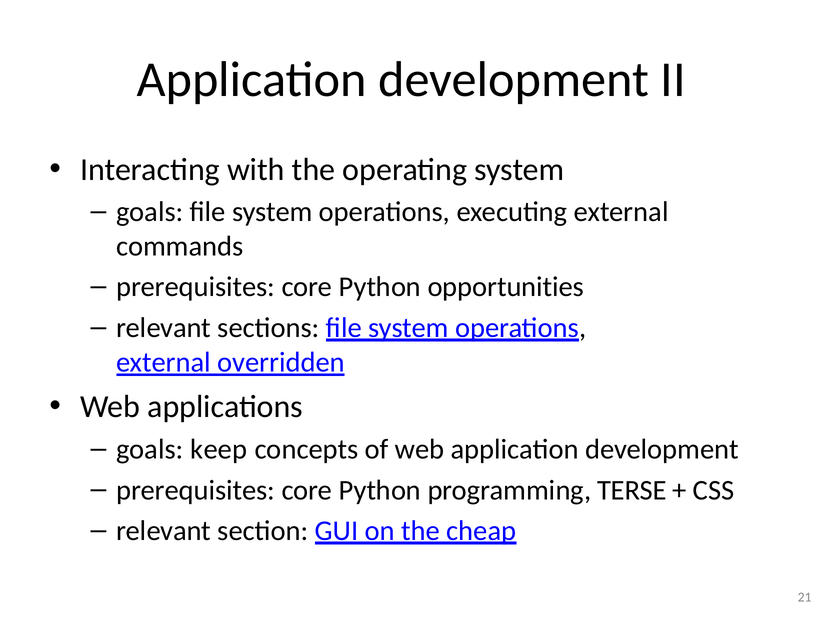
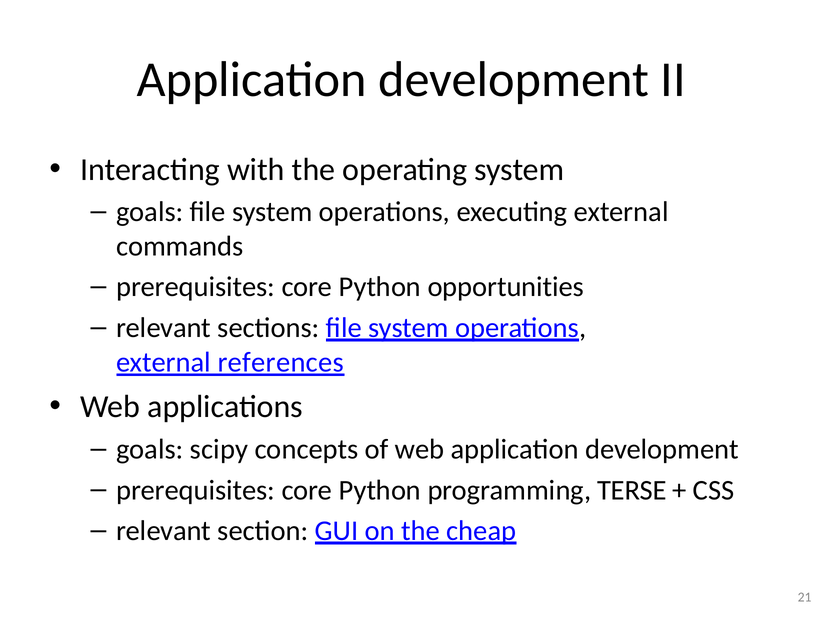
overridden: overridden -> references
keep: keep -> scipy
